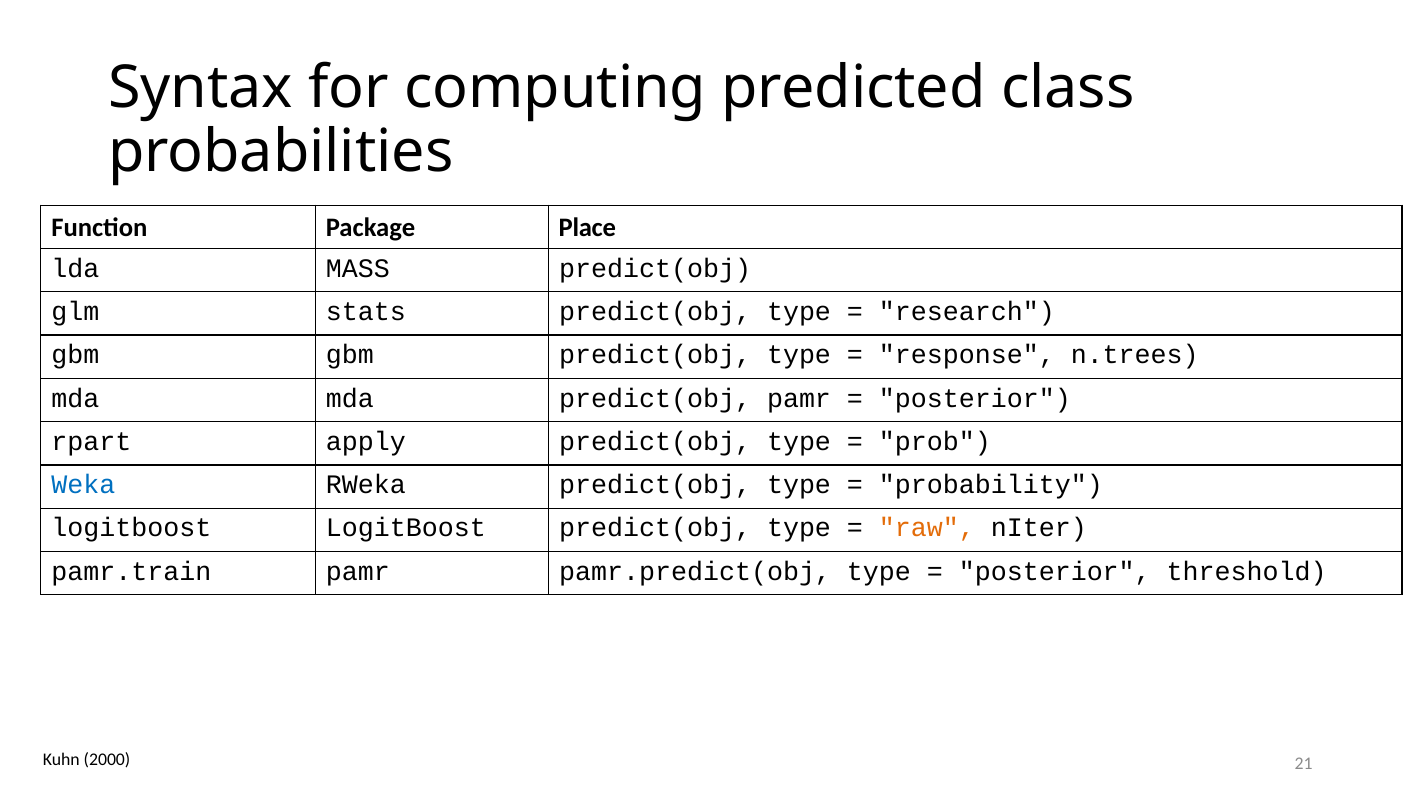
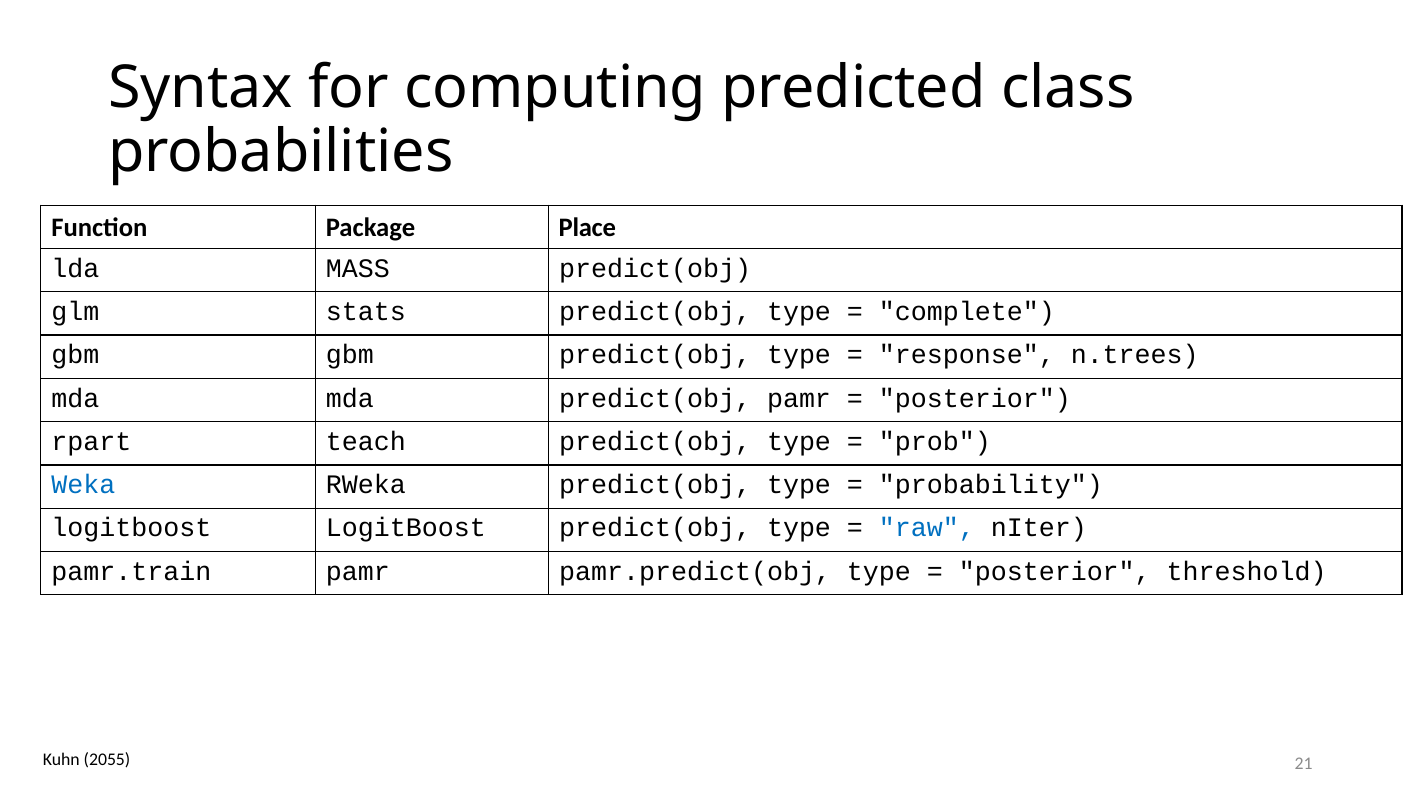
research: research -> complete
apply: apply -> teach
raw colour: orange -> blue
2000: 2000 -> 2055
